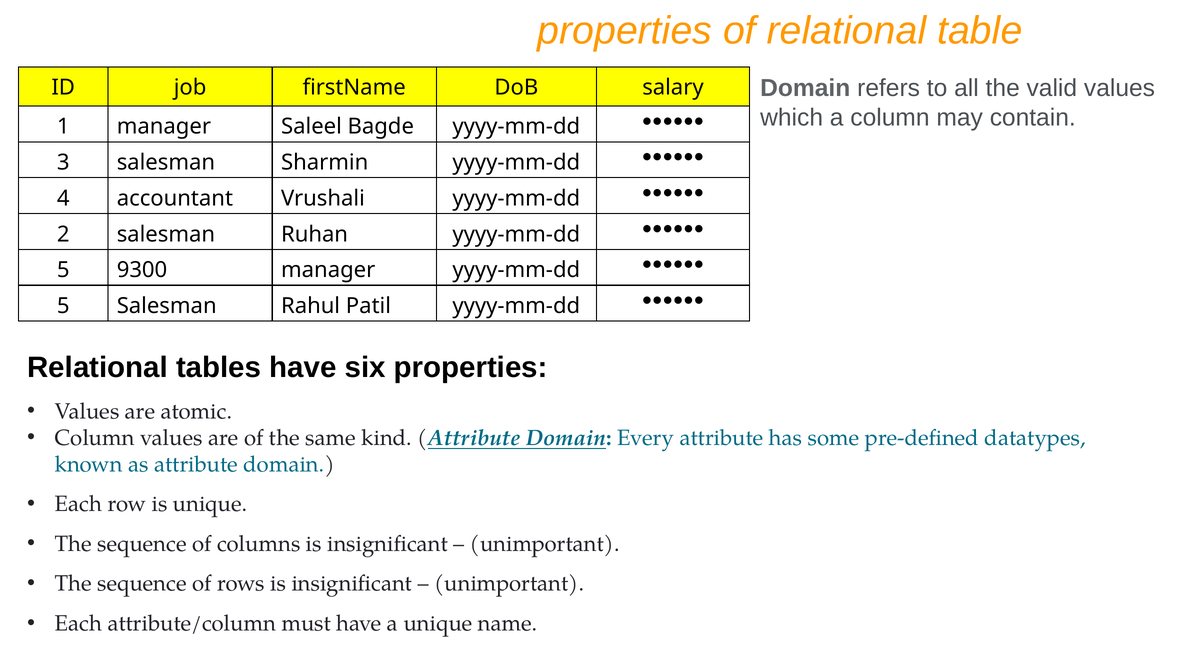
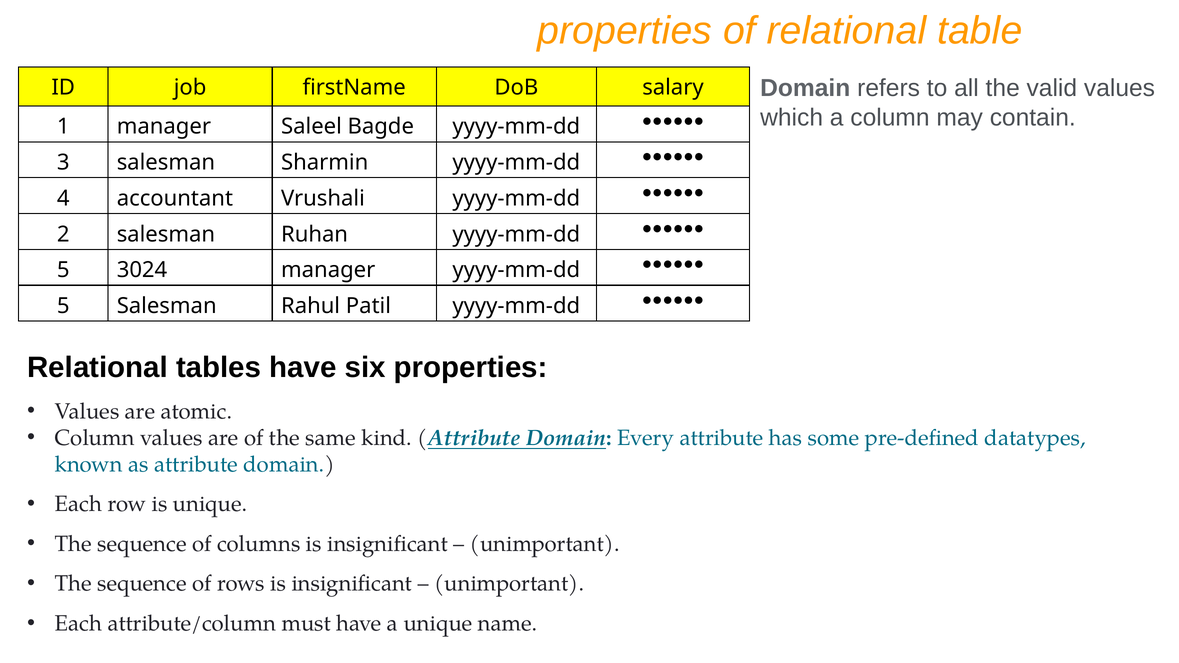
9300: 9300 -> 3024
